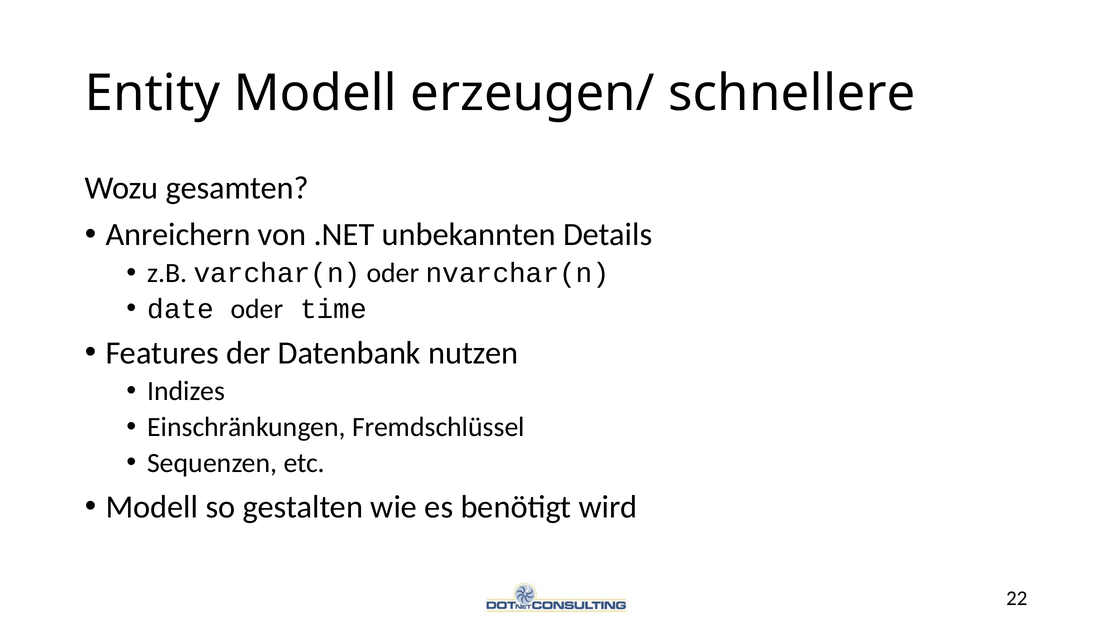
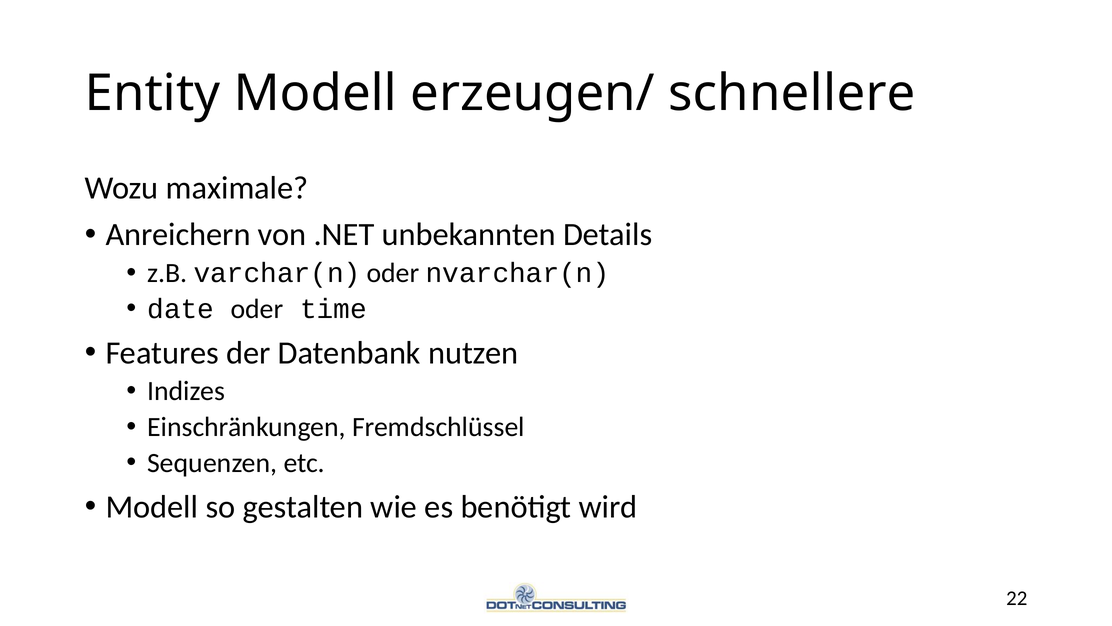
gesamten: gesamten -> maximale
